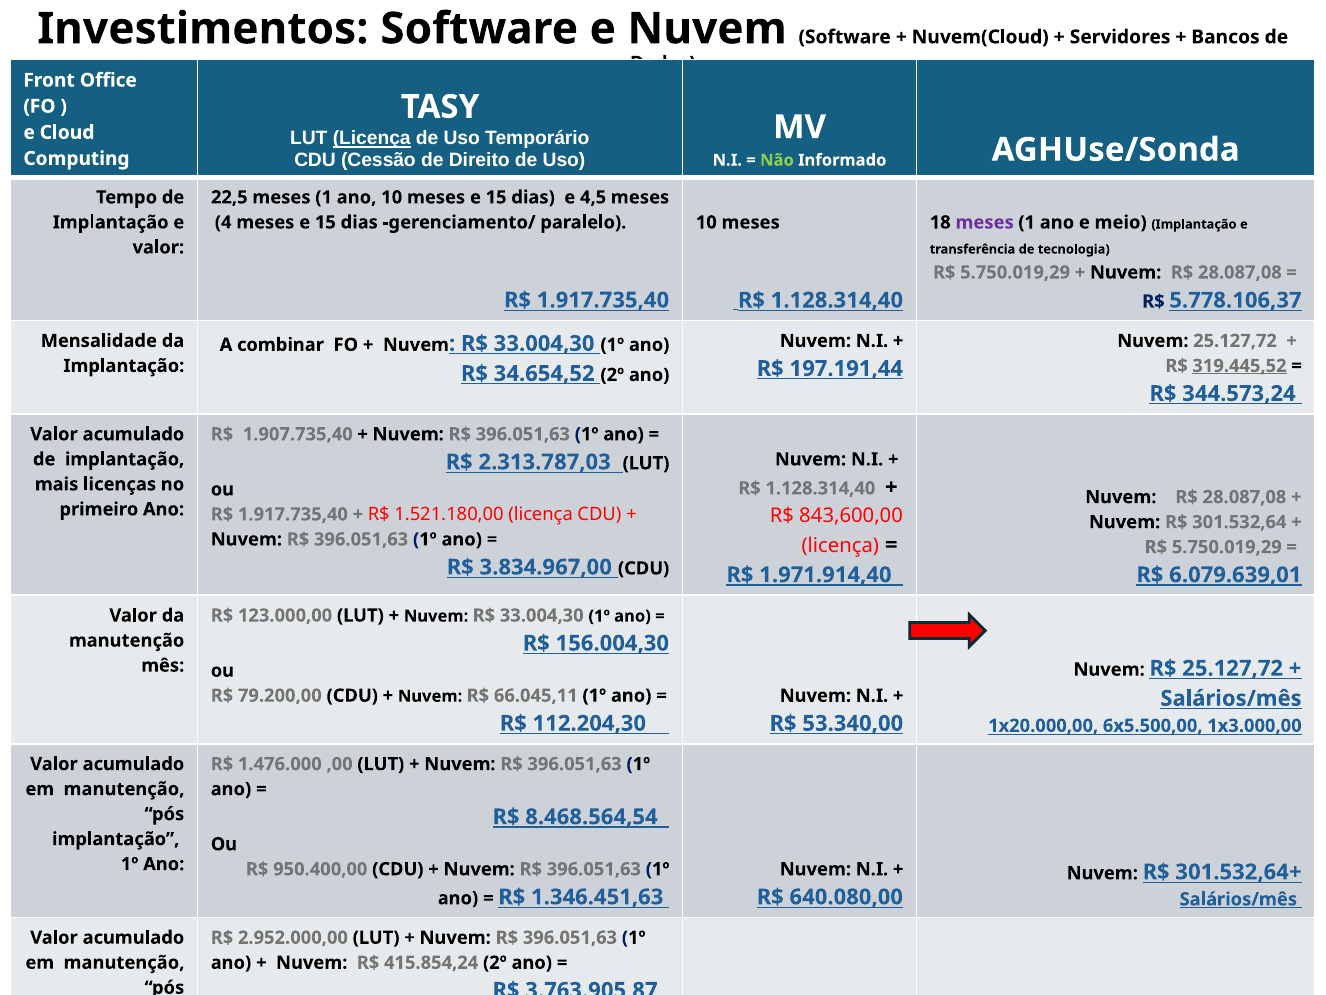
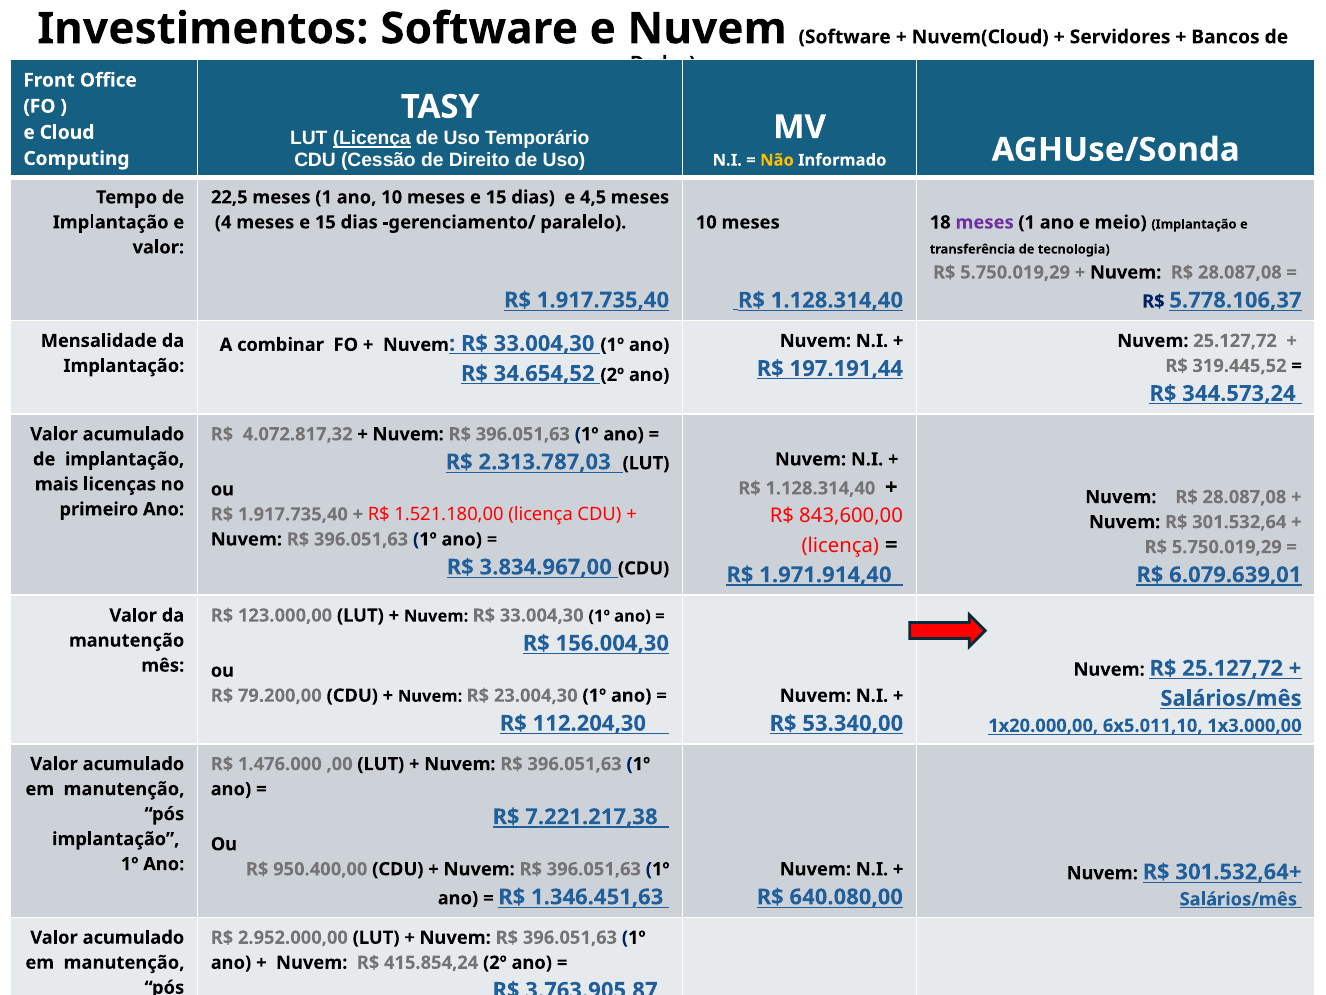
Não colour: light green -> yellow
319.445,52 underline: present -> none
1.907.735,40: 1.907.735,40 -> 4.072.817,32
66.045,11: 66.045,11 -> 23.004,30
6x5.500,00: 6x5.500,00 -> 6x5.011,10
8.468.564,54: 8.468.564,54 -> 7.221.217,38
